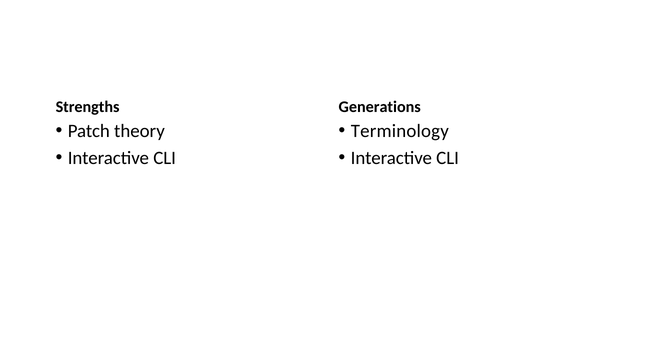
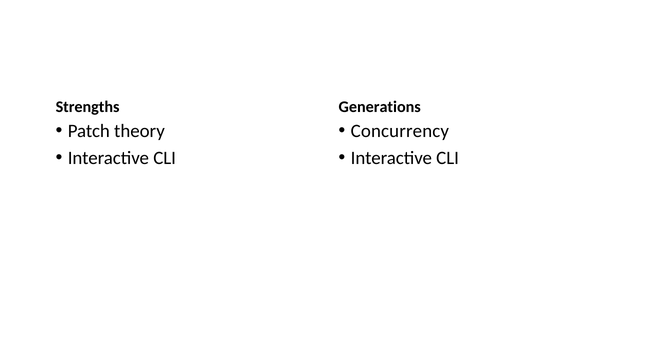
Terminology: Terminology -> Concurrency
